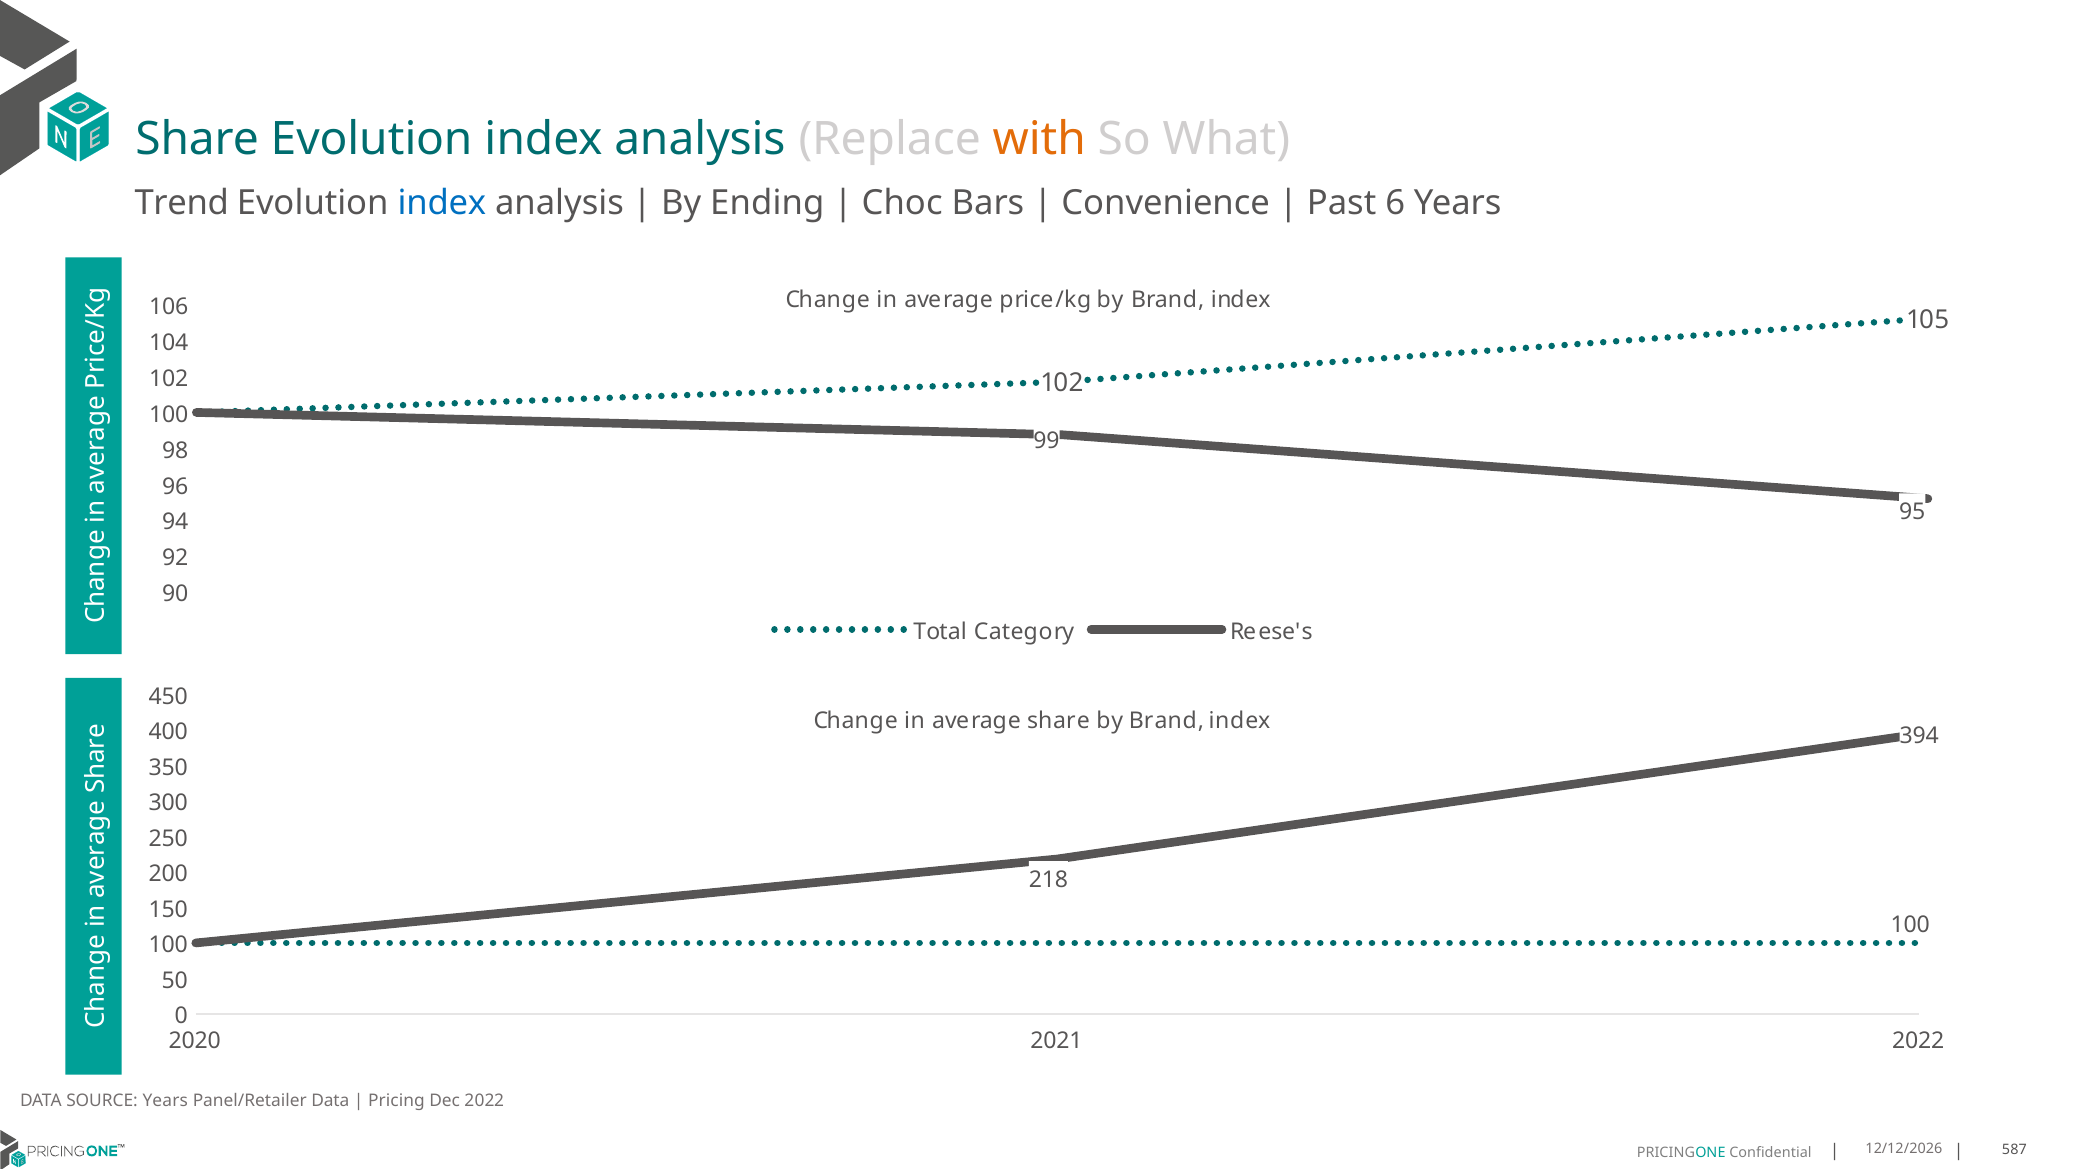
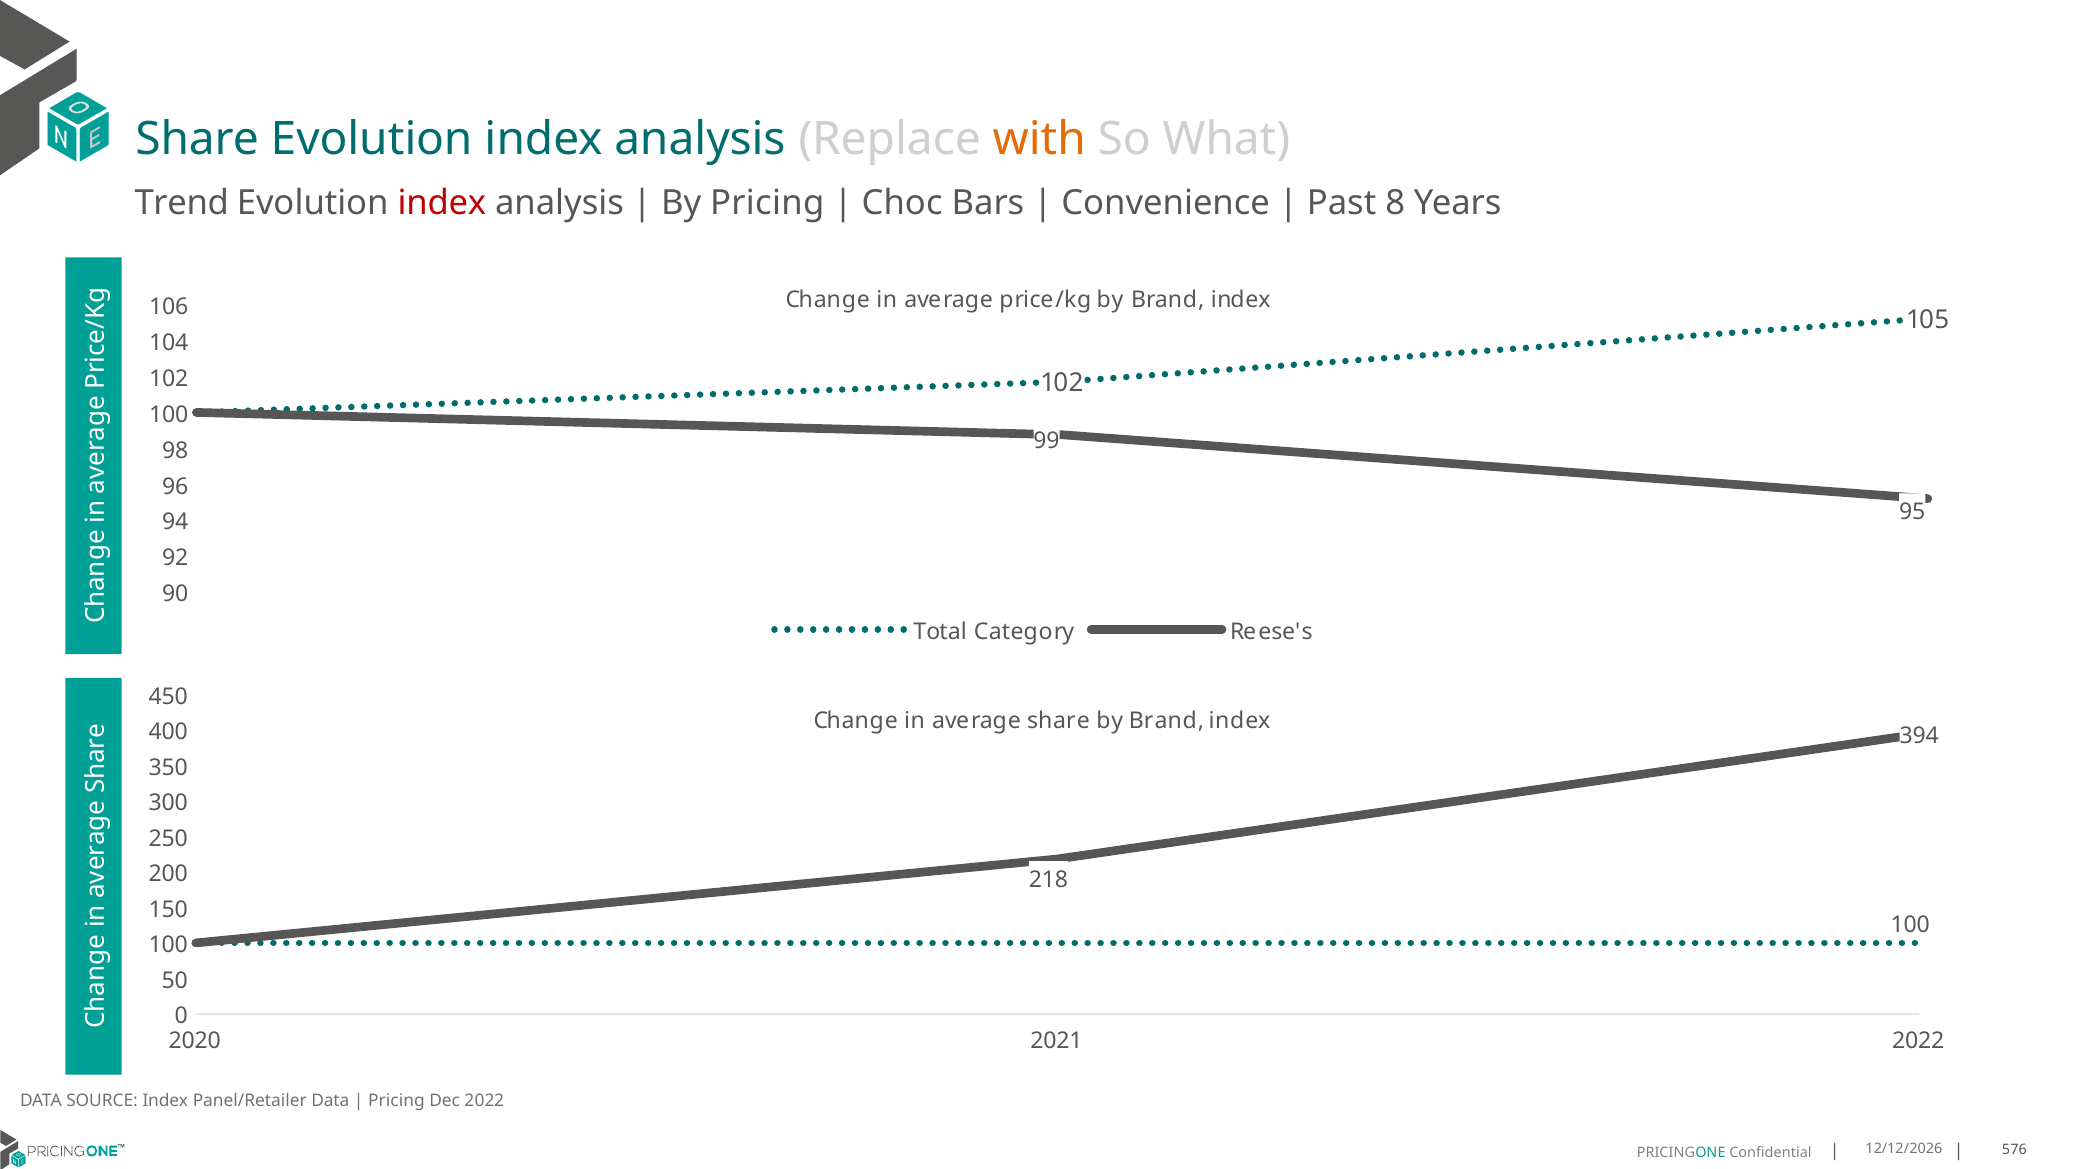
index at (442, 203) colour: blue -> red
By Ending: Ending -> Pricing
6: 6 -> 8
SOURCE Years: Years -> Index
587: 587 -> 576
